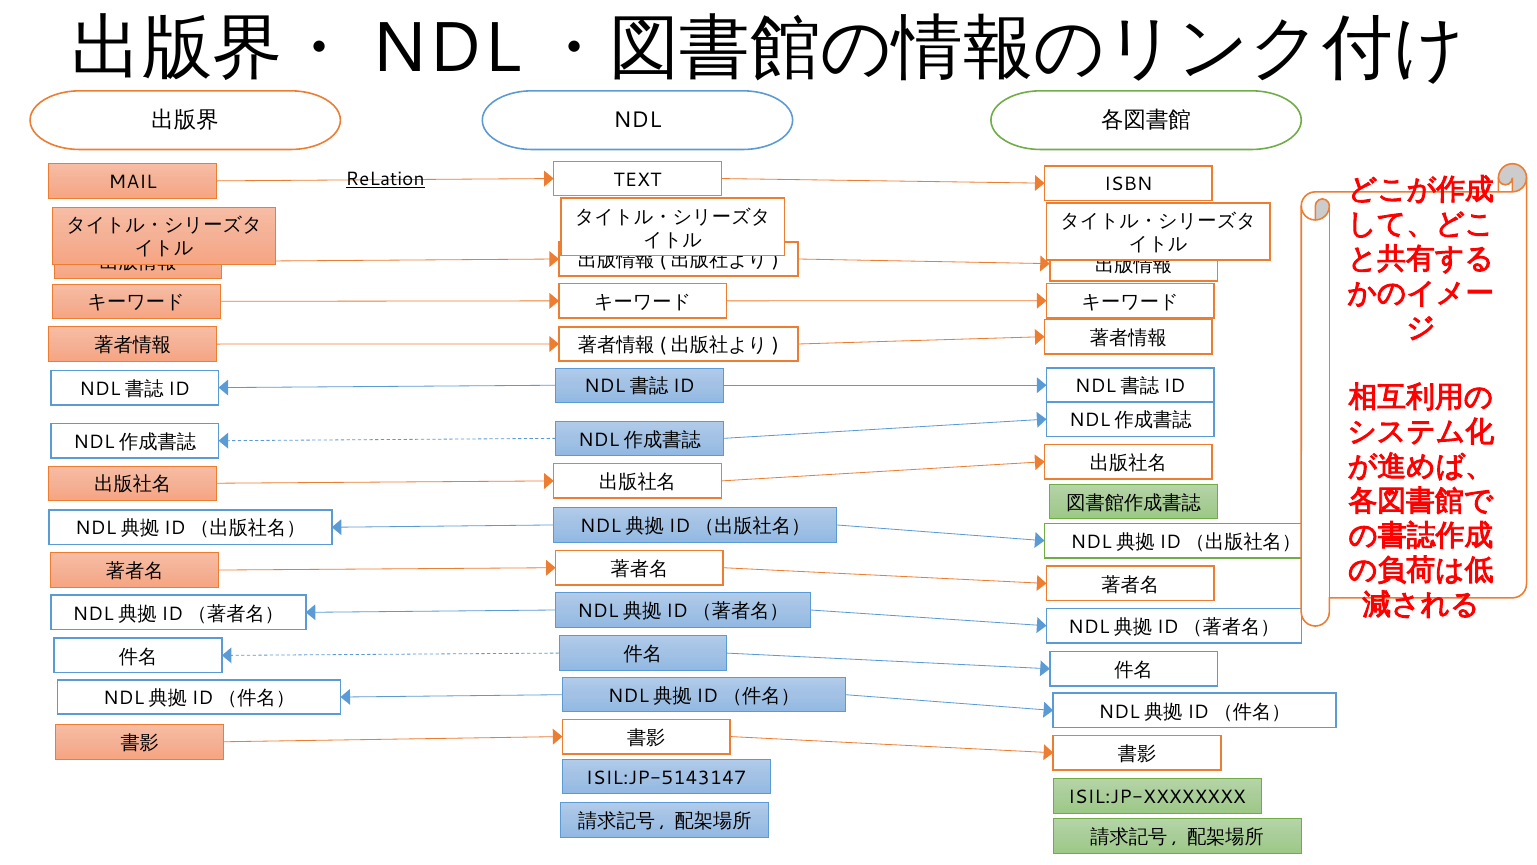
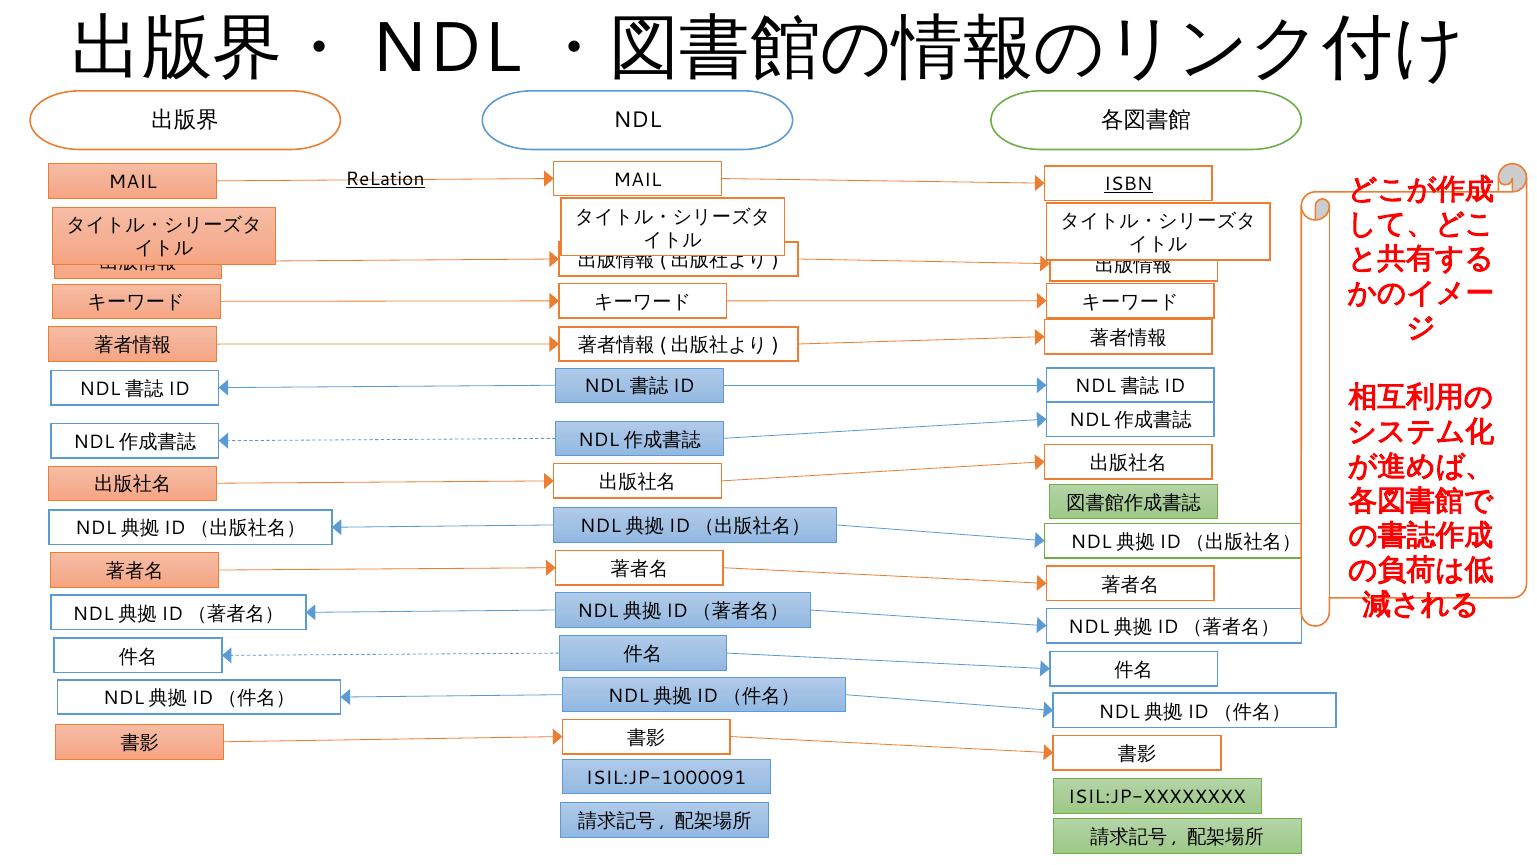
TEXT at (637, 180): TEXT -> MAIL
ISBN underline: none -> present
ISIL:JP-5143147: ISIL:JP-5143147 -> ISIL:JP-1000091
